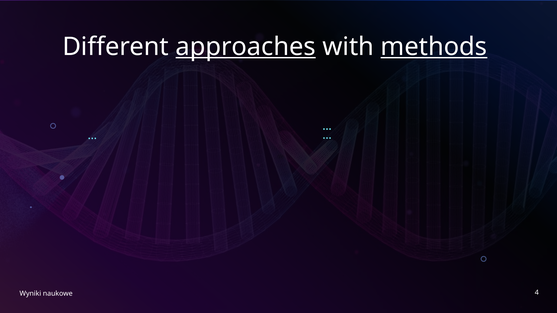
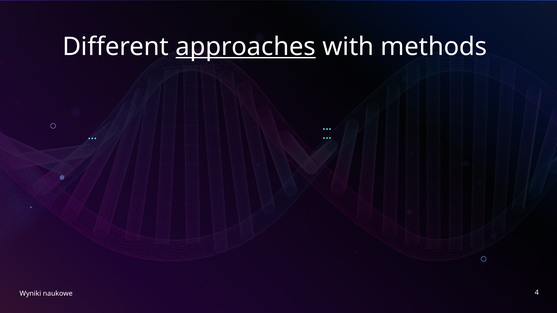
methods underline: present -> none
